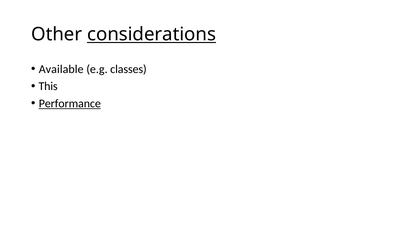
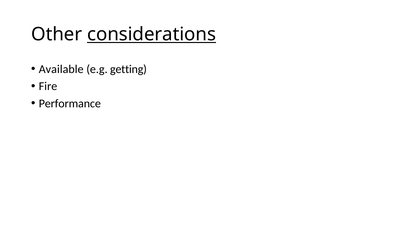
classes: classes -> getting
This: This -> Fire
Performance underline: present -> none
